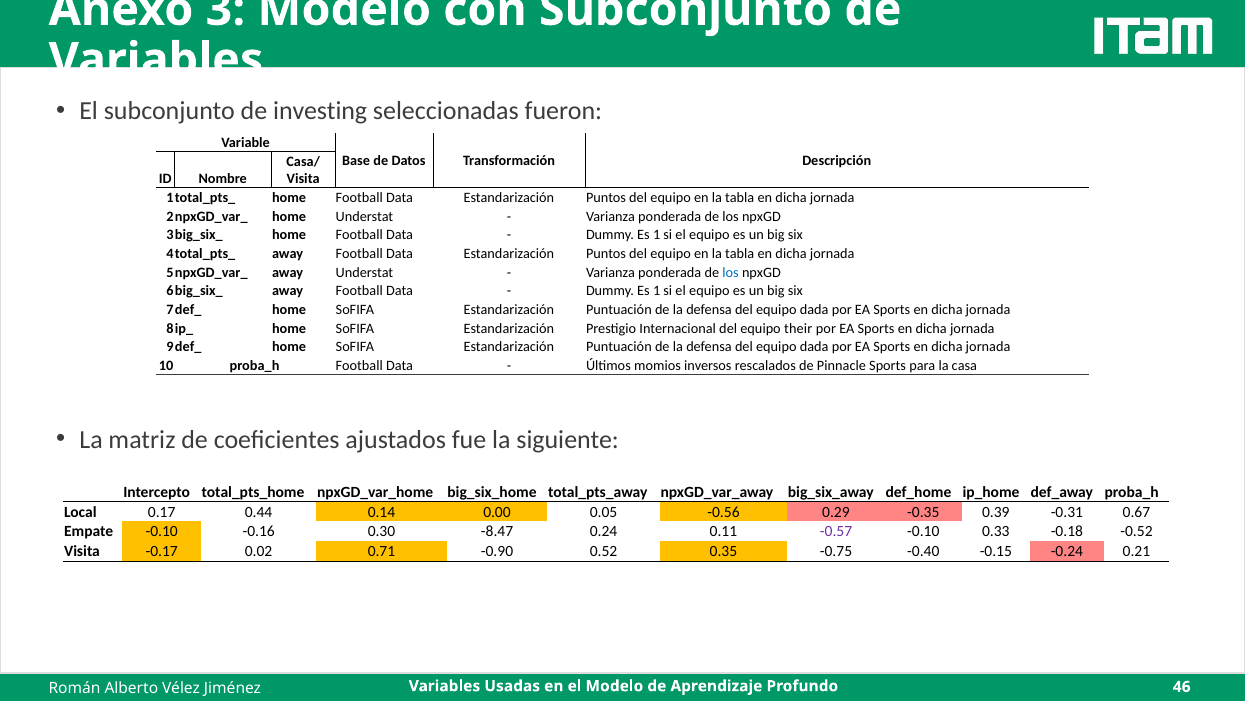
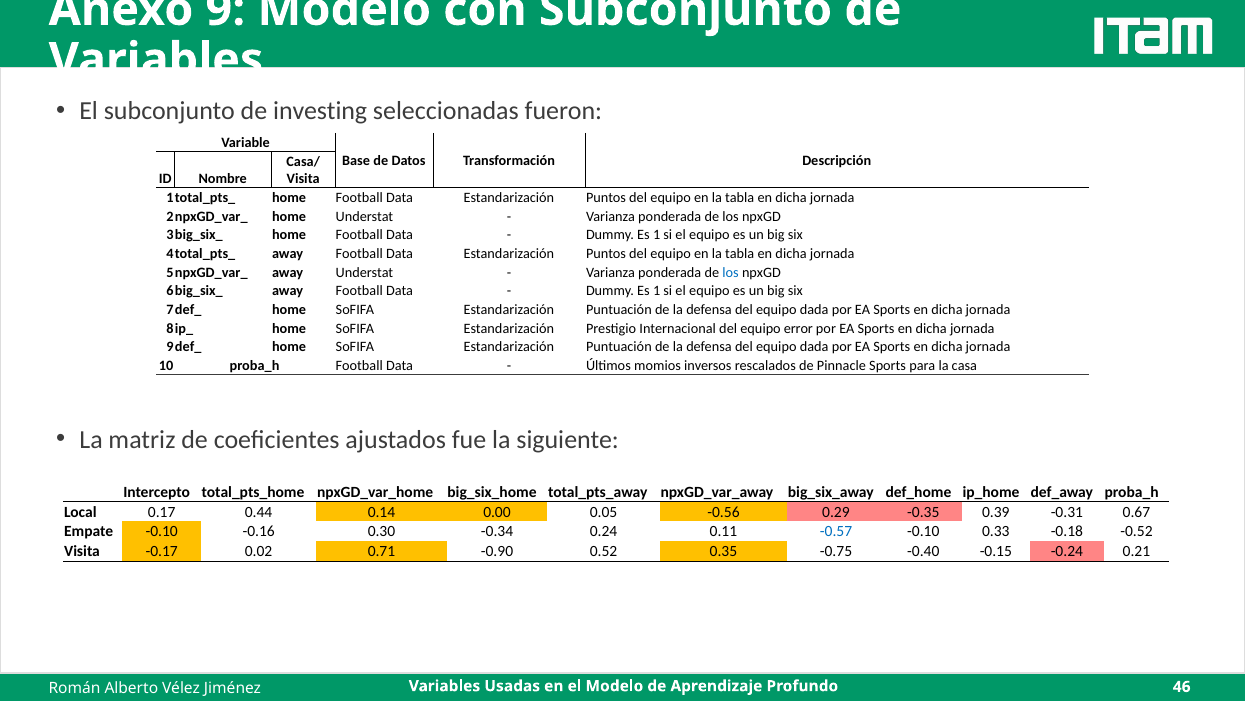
3: 3 -> 9
their: their -> error
-8.47: -8.47 -> -0.34
-0.57 colour: purple -> blue
